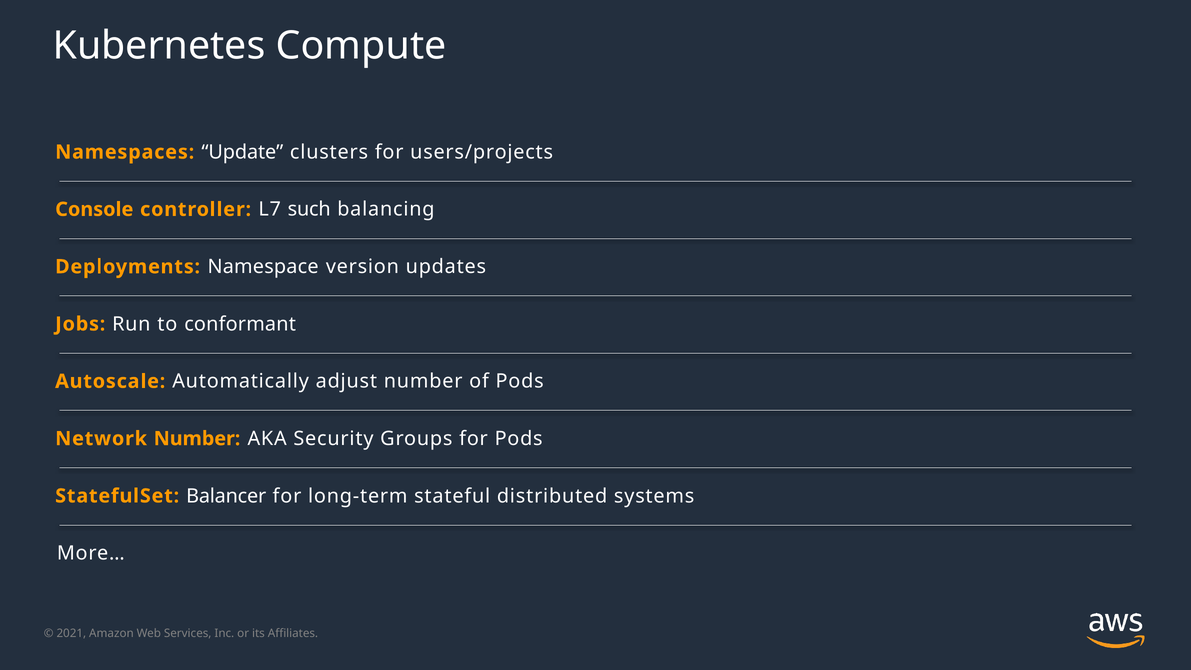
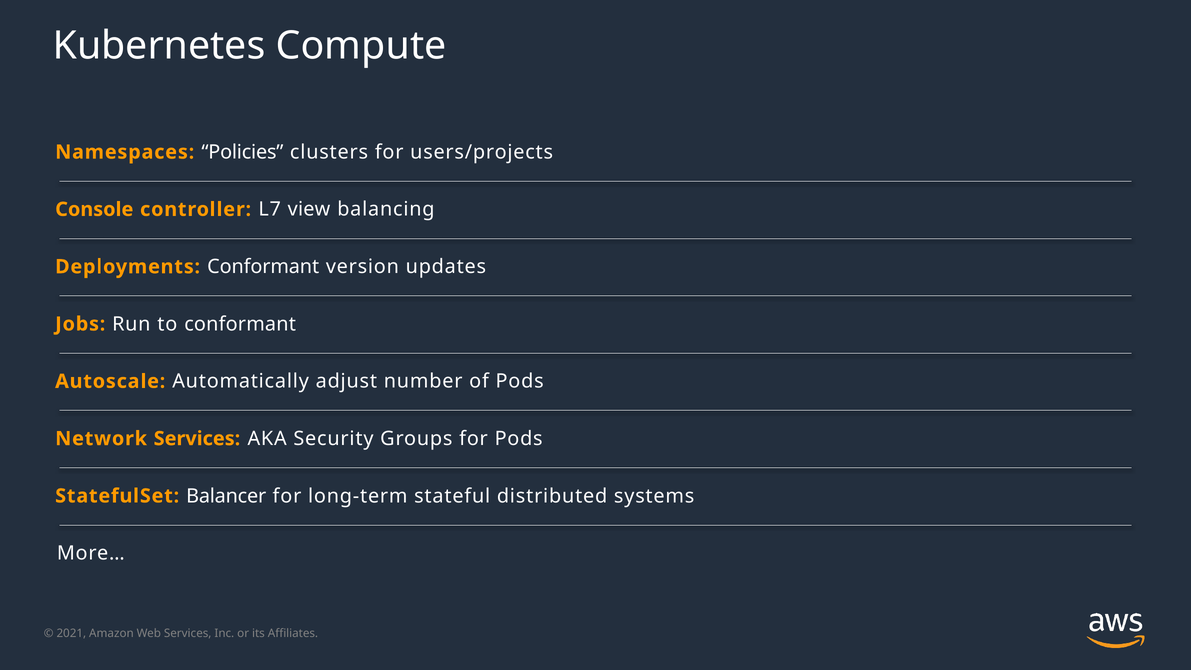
Update: Update -> Policies
such: such -> view
Deployments Namespace: Namespace -> Conformant
Network Number: Number -> Services
